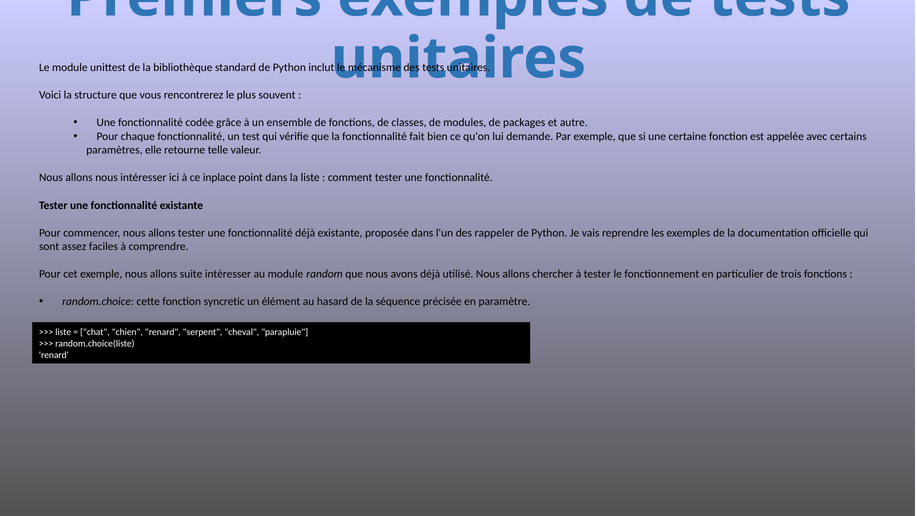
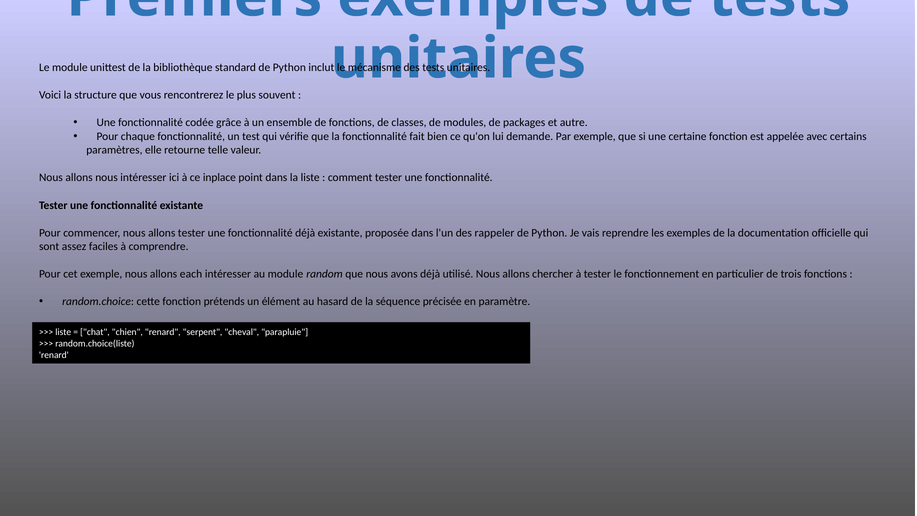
suite: suite -> each
syncretic: syncretic -> prétends
